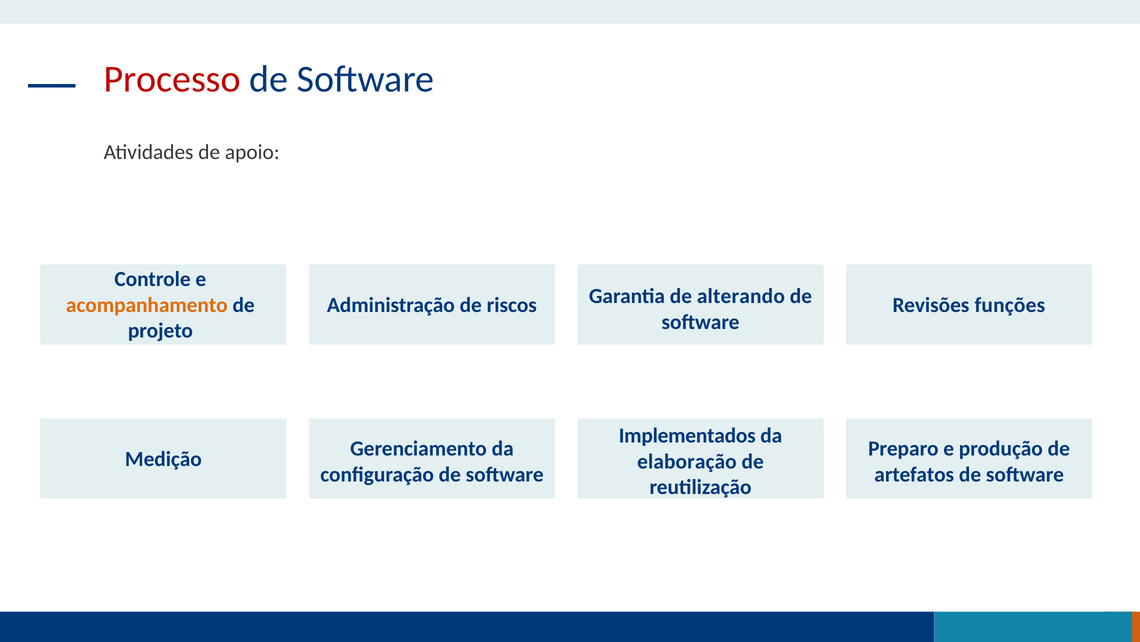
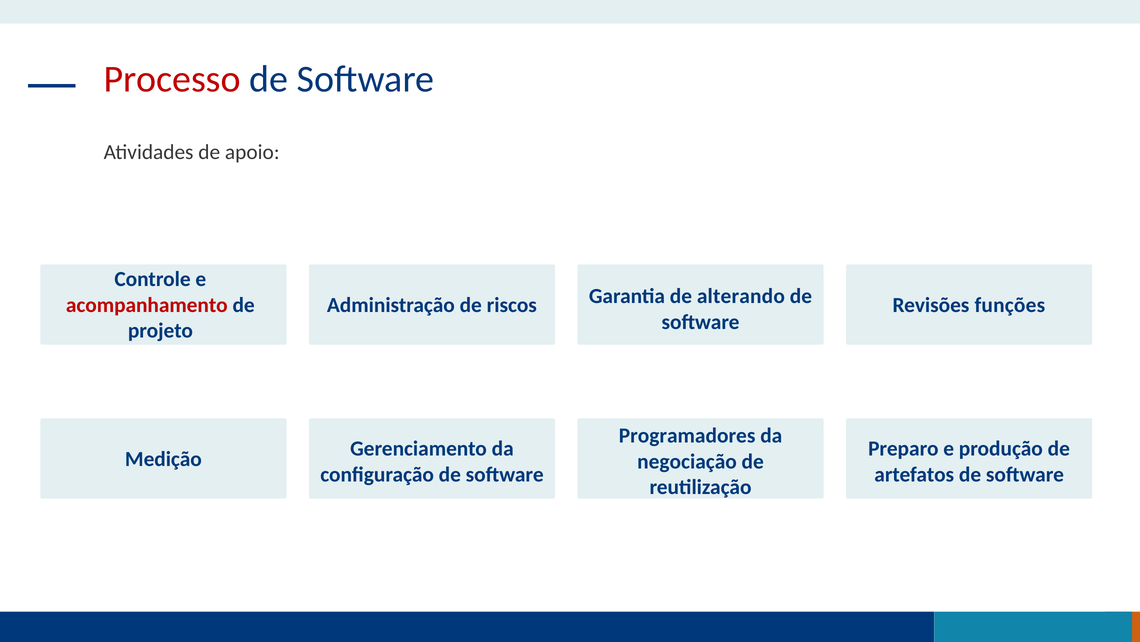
acompanhamento colour: orange -> red
Implementados: Implementados -> Programadores
elaboração: elaboração -> negociação
